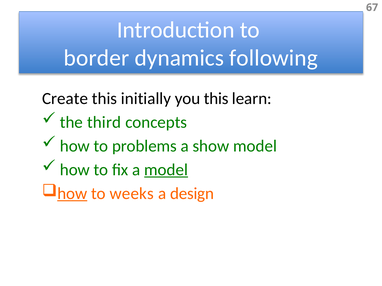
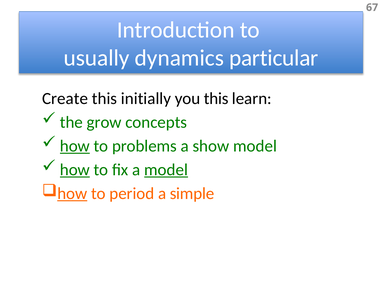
border: border -> usually
following: following -> particular
third: third -> grow
how at (75, 146) underline: none -> present
how at (75, 170) underline: none -> present
weeks: weeks -> period
design: design -> simple
